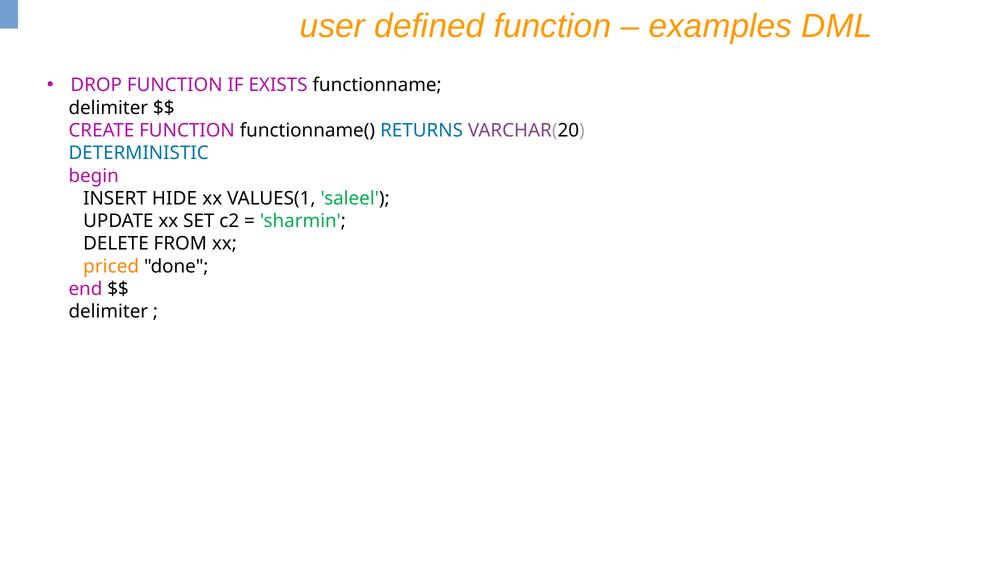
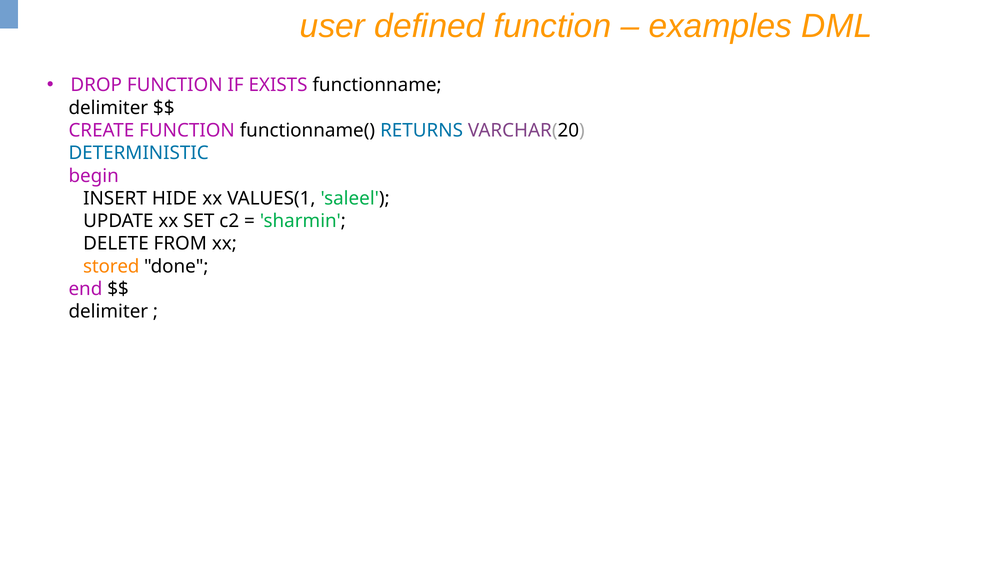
priced: priced -> stored
